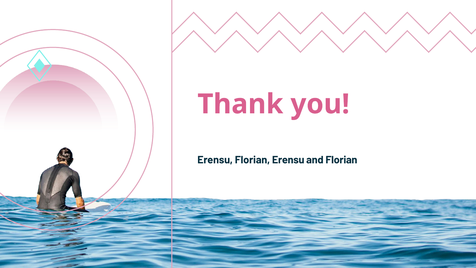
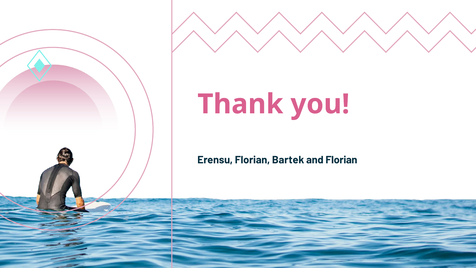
Florian Erensu: Erensu -> Bartek
